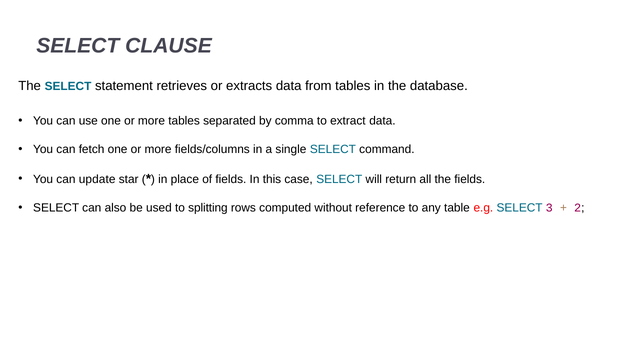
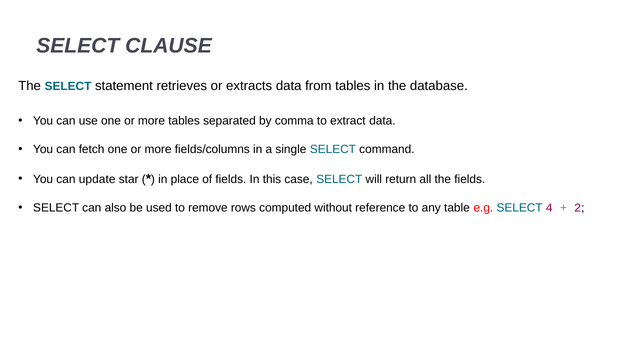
splitting: splitting -> remove
3: 3 -> 4
